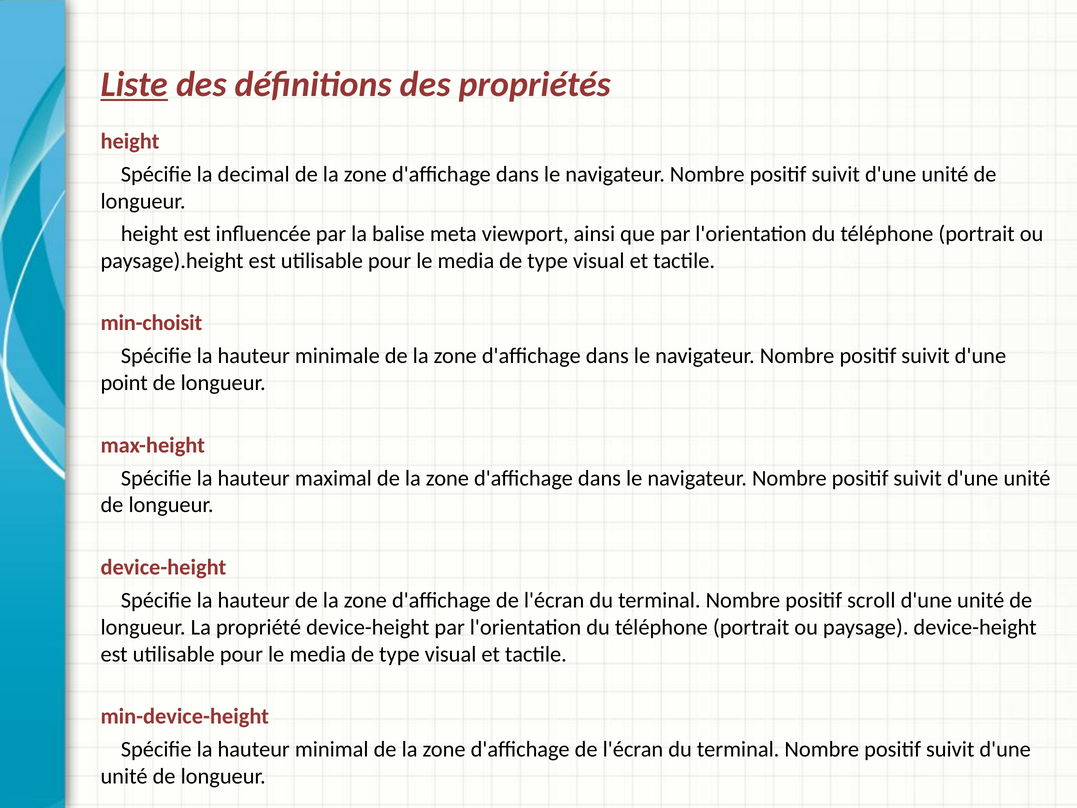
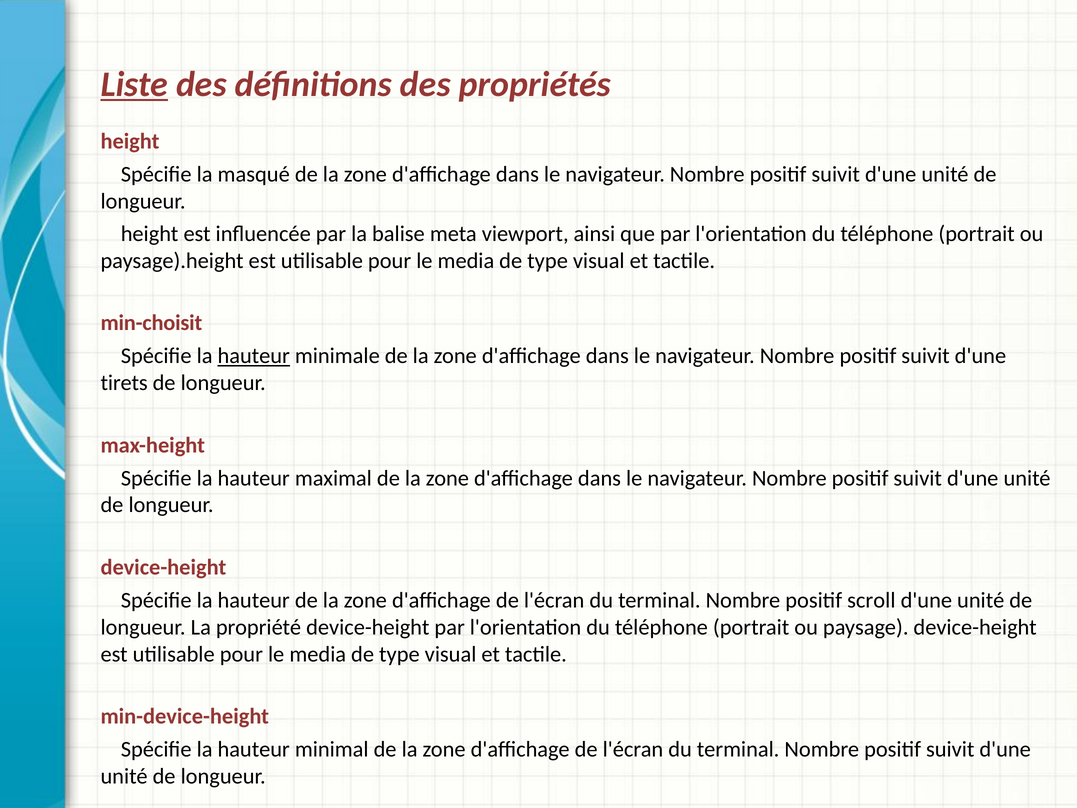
decimal: decimal -> masqué
hauteur at (254, 356) underline: none -> present
point: point -> tirets
